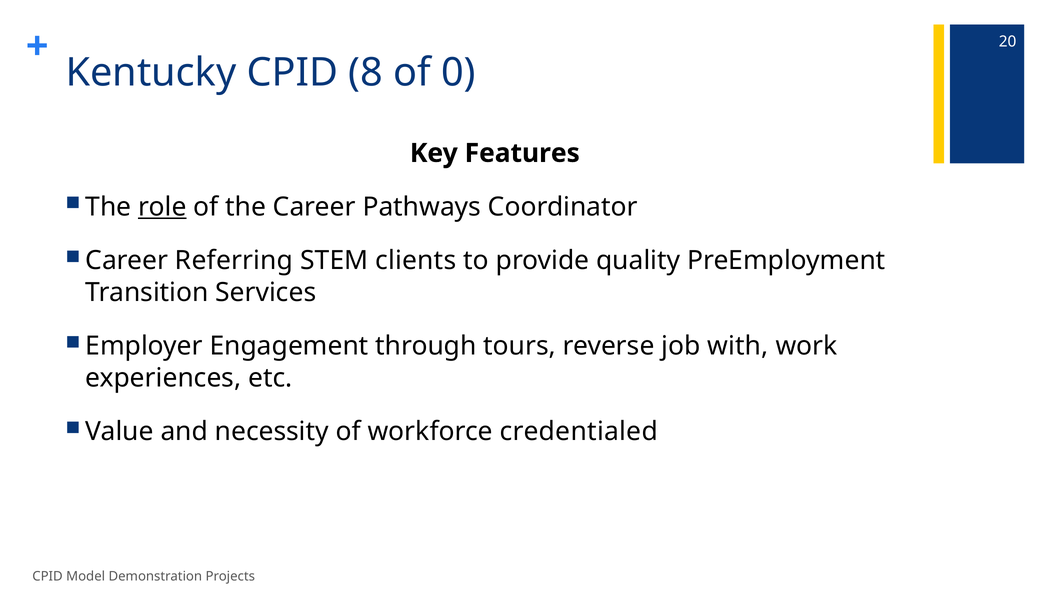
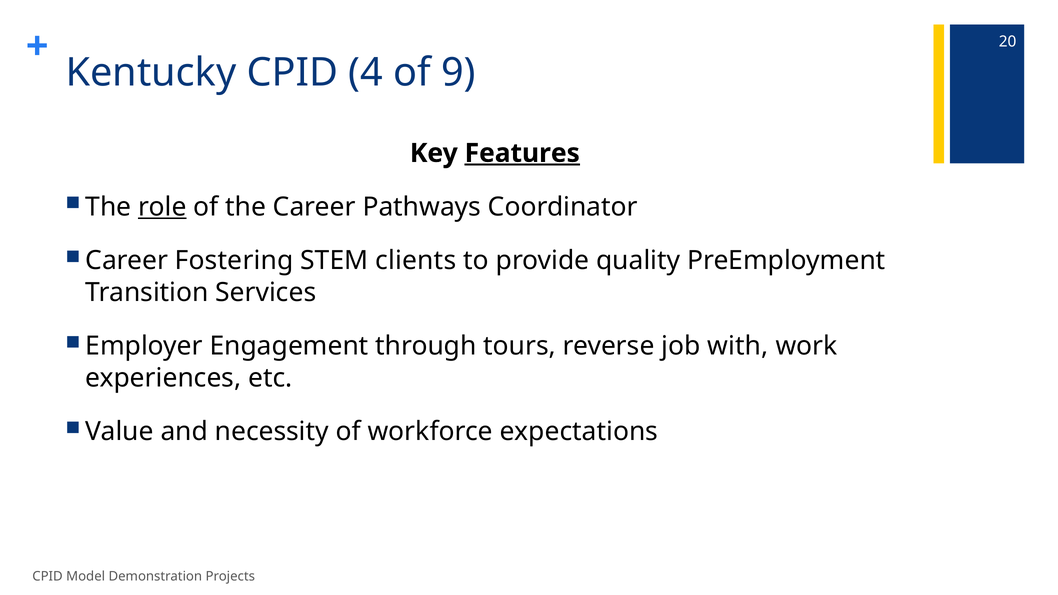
8: 8 -> 4
0: 0 -> 9
Features underline: none -> present
Referring: Referring -> Fostering
credentialed: credentialed -> expectations
